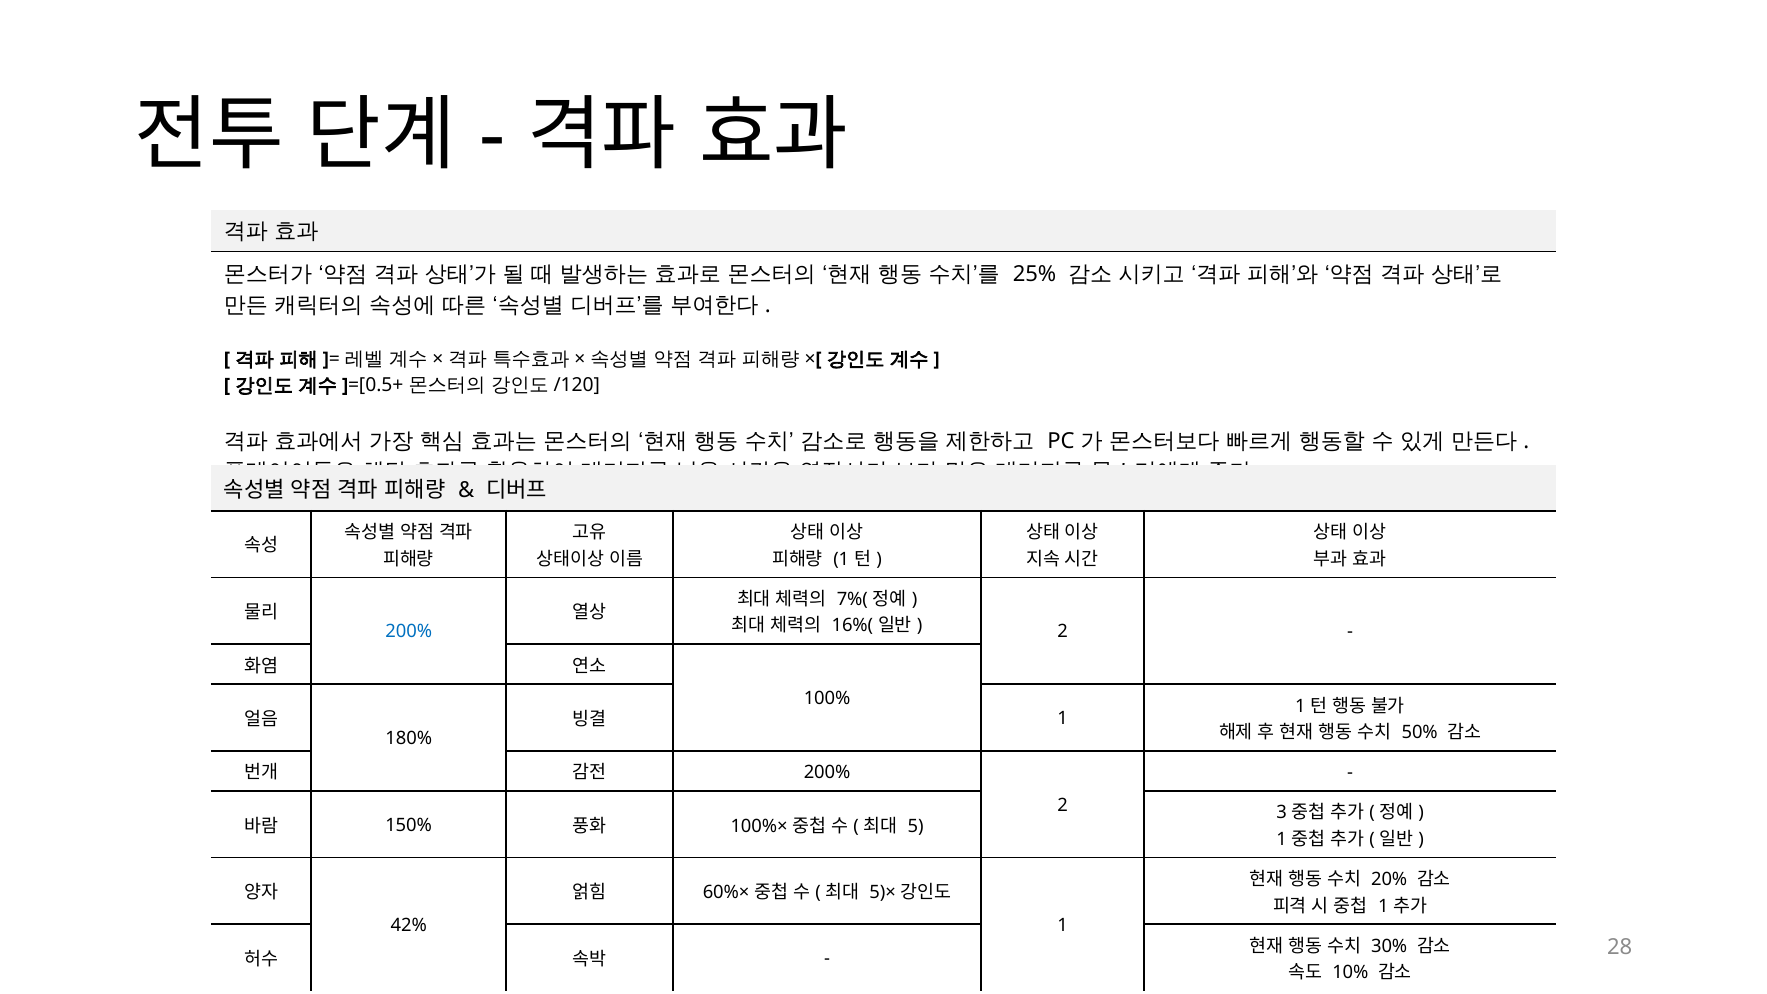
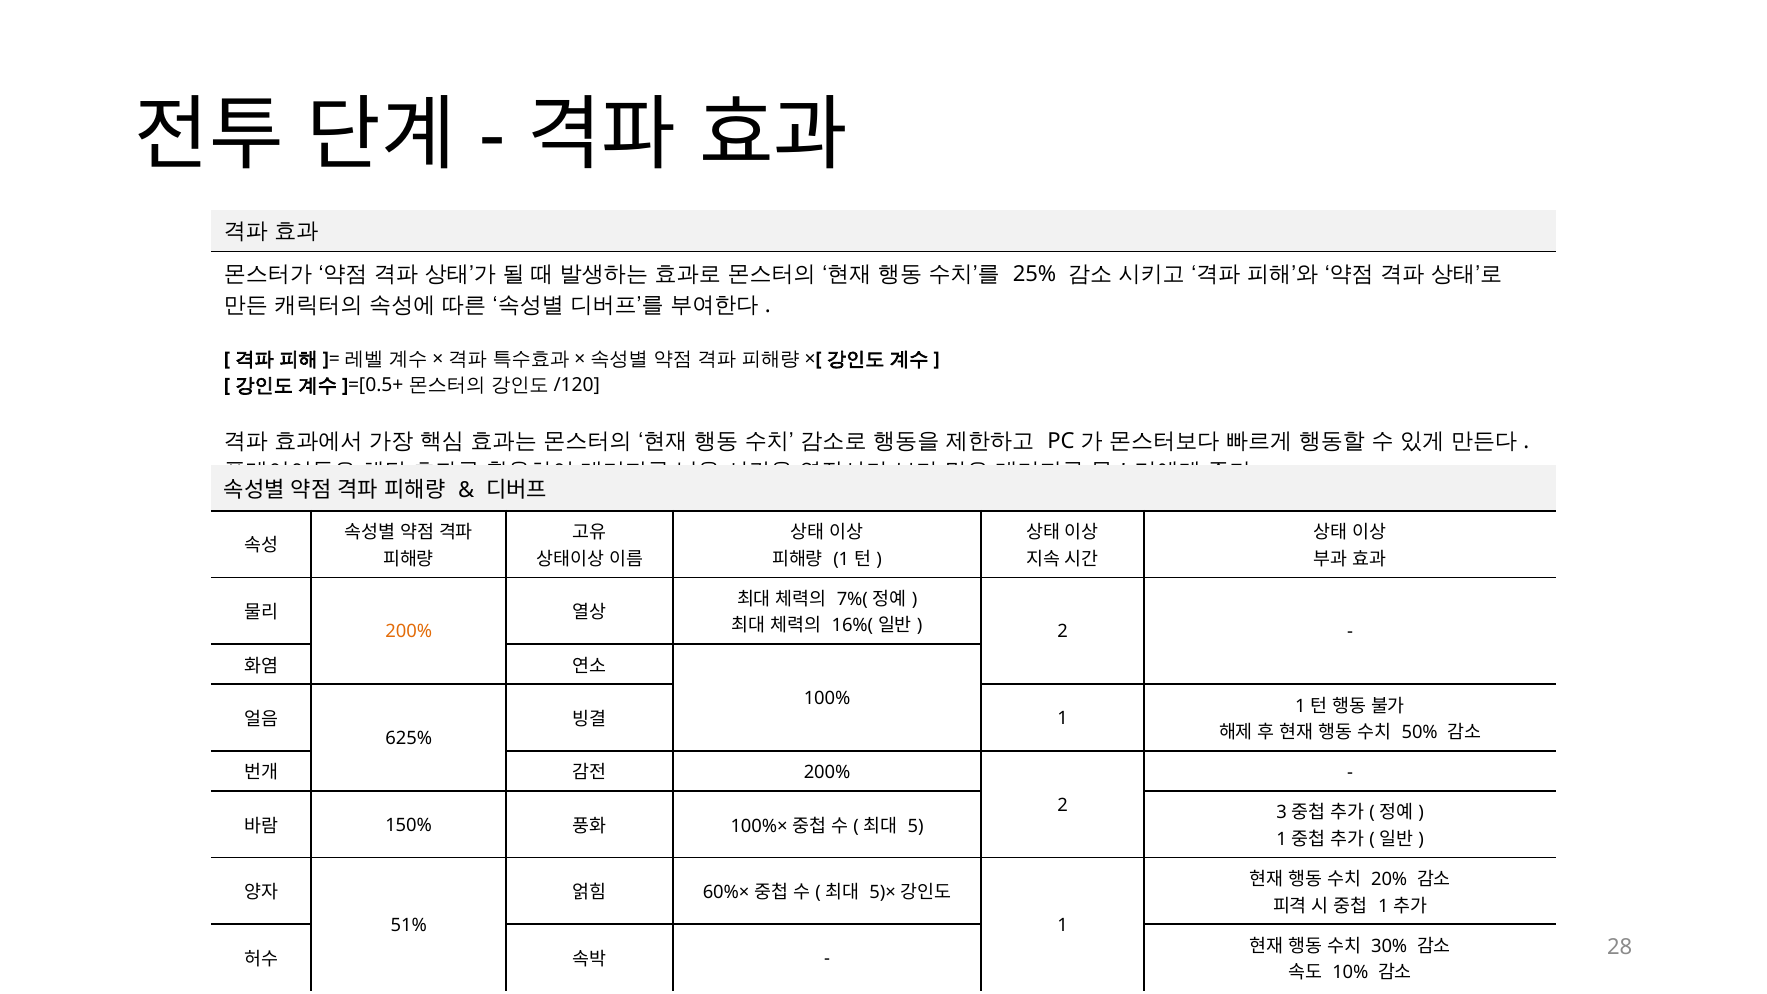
200% at (409, 632) colour: blue -> orange
180%: 180% -> 625%
42%: 42% -> 51%
